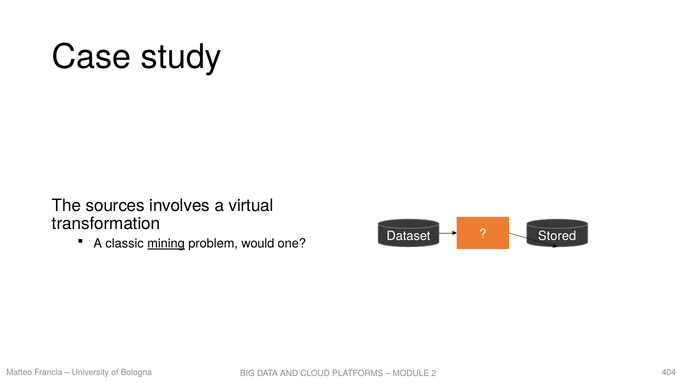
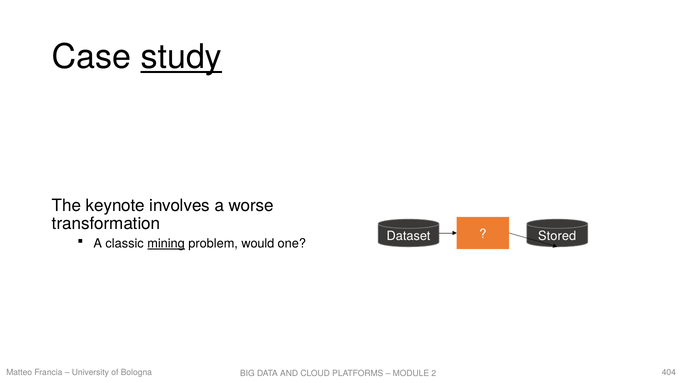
study underline: none -> present
sources: sources -> keynote
virtual: virtual -> worse
